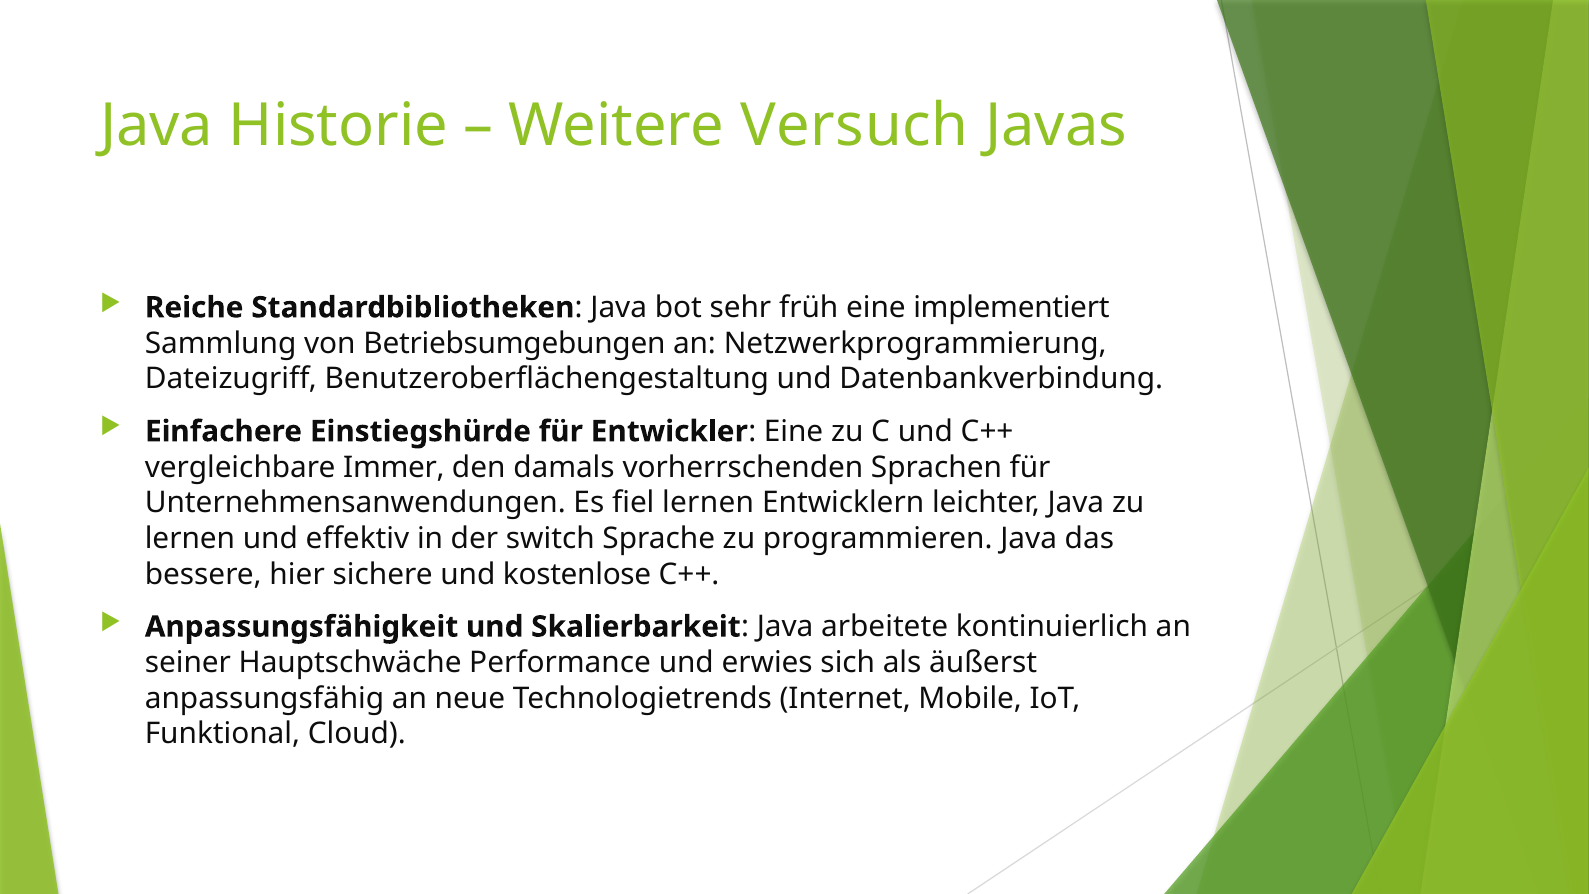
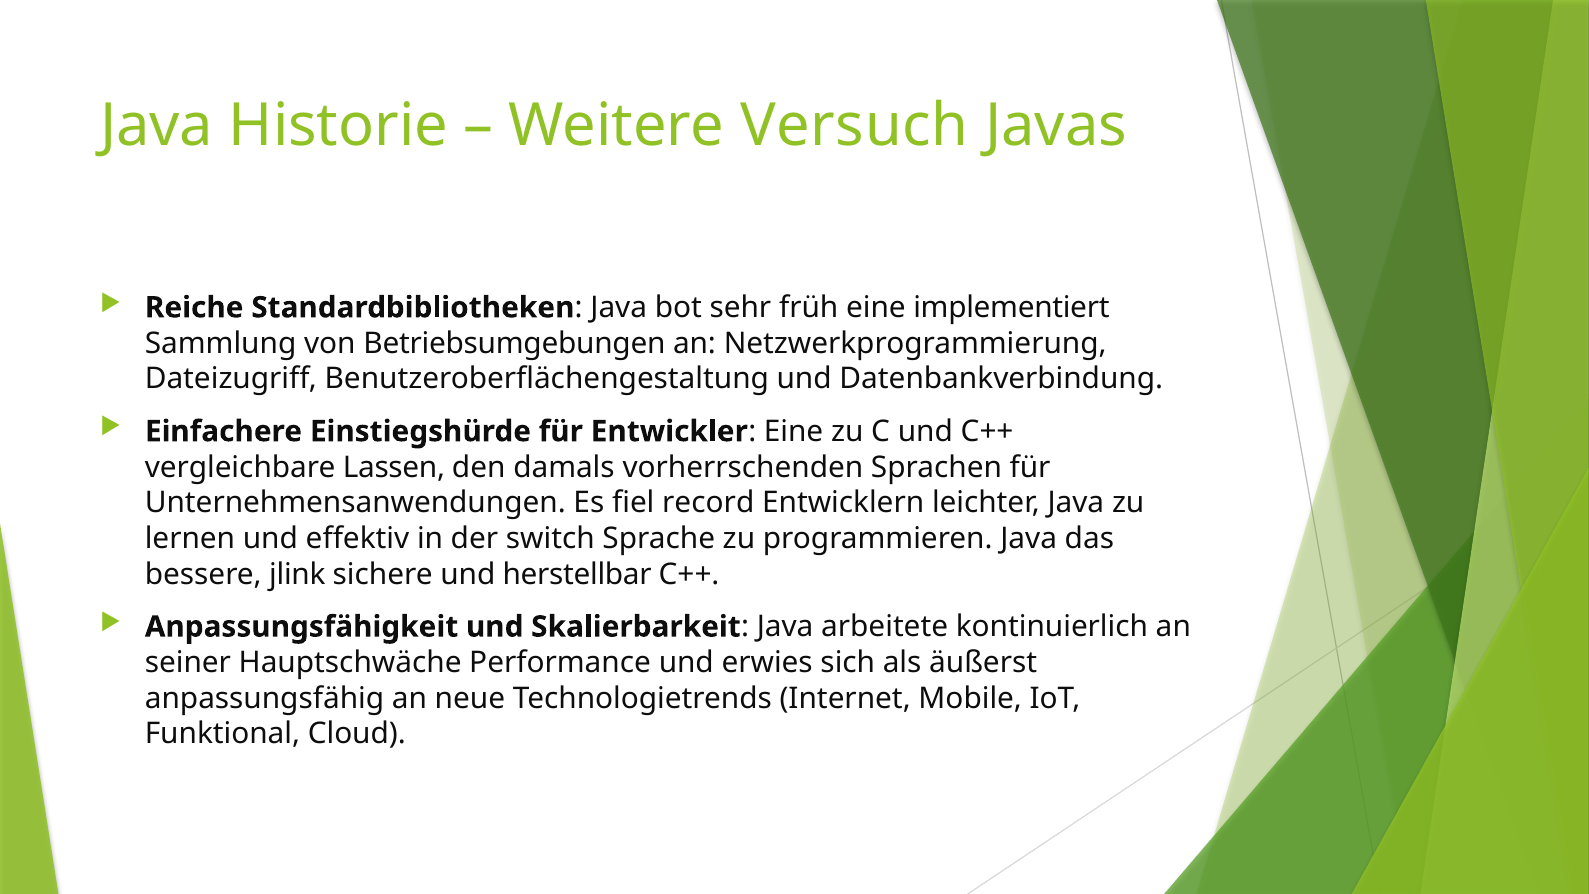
Immer: Immer -> Lassen
fiel lernen: lernen -> record
hier: hier -> jlink
kostenlose: kostenlose -> herstellbar
